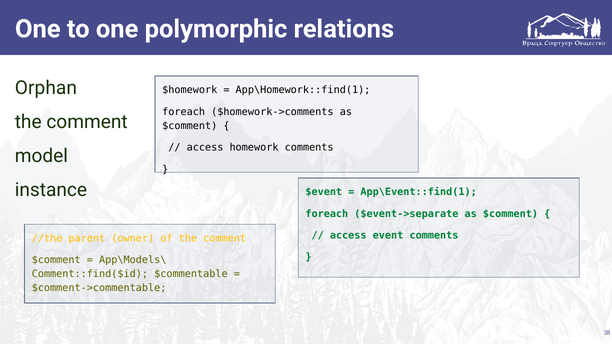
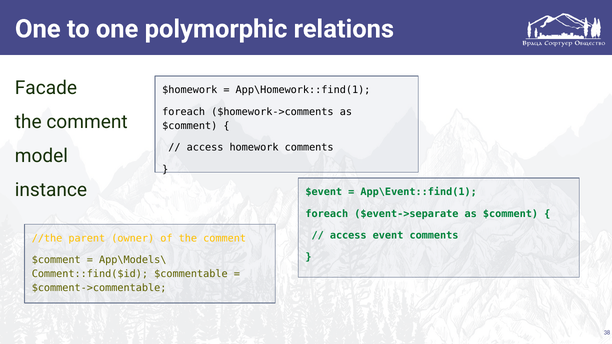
Orphan: Orphan -> Facade
